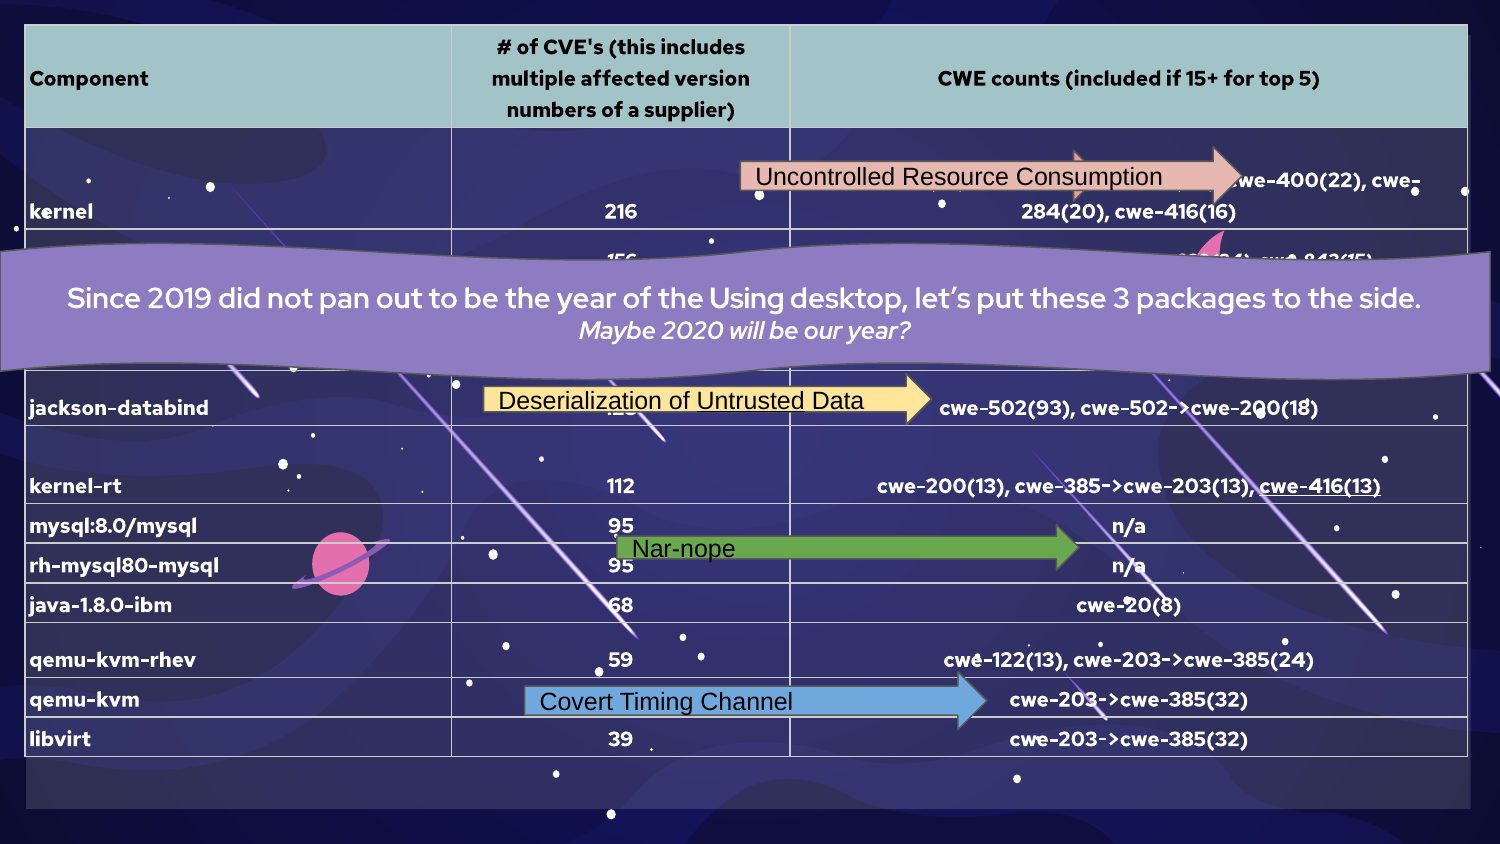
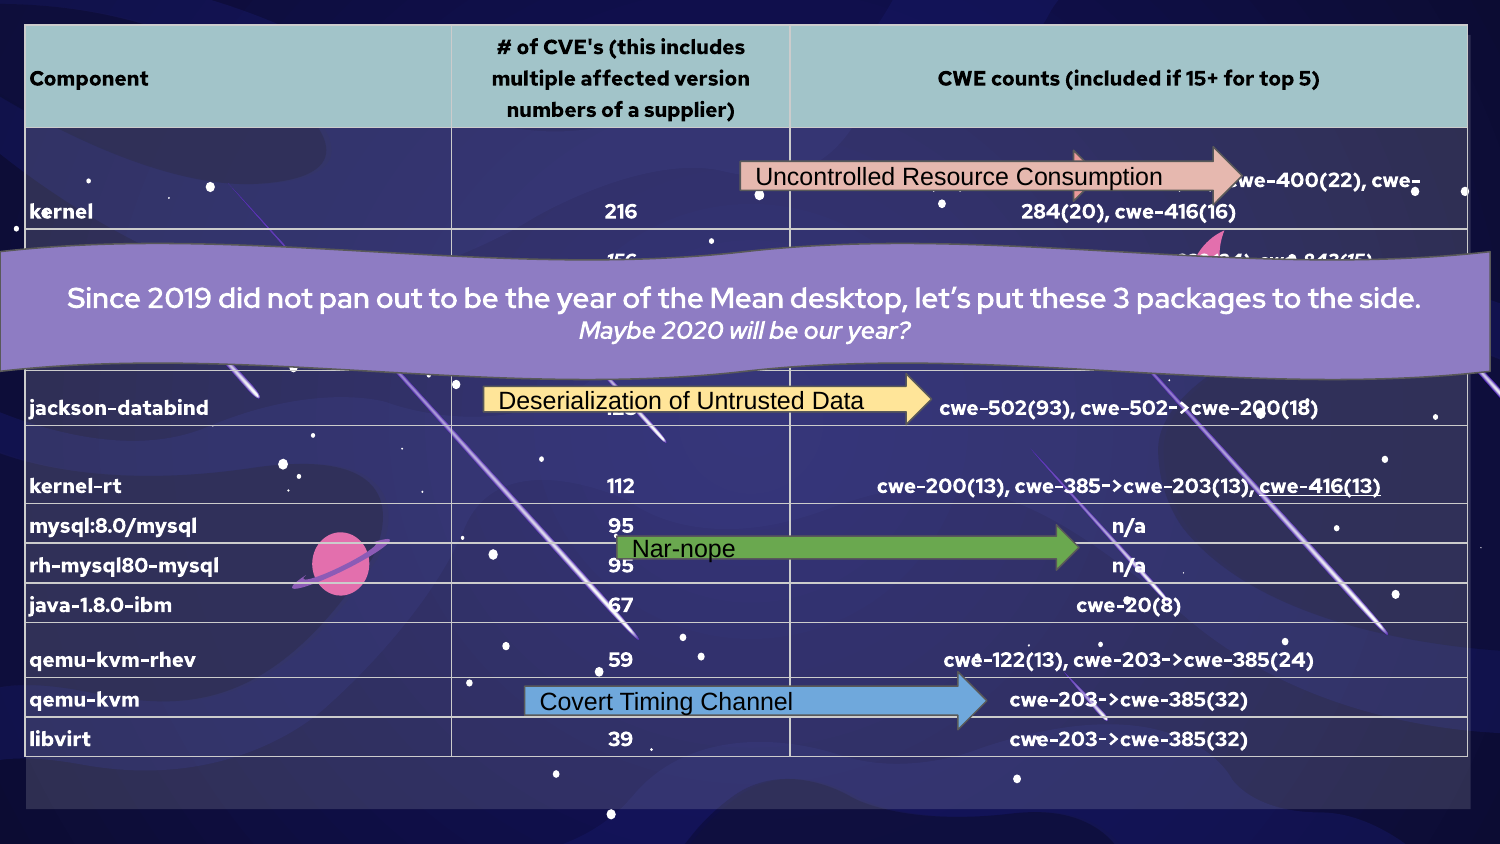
Using: Using -> Mean
Untrusted underline: present -> none
68: 68 -> 67
